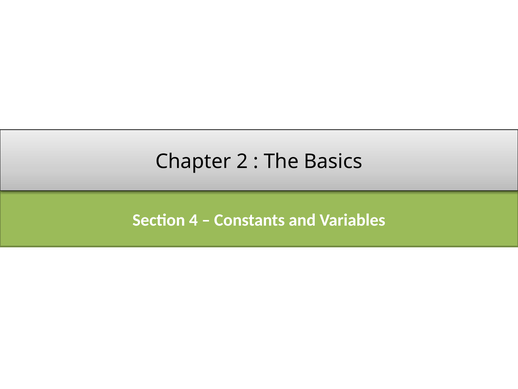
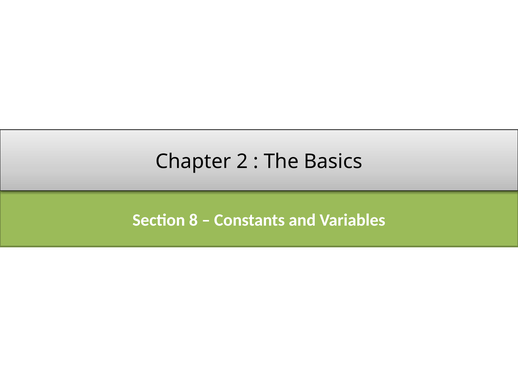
4: 4 -> 8
